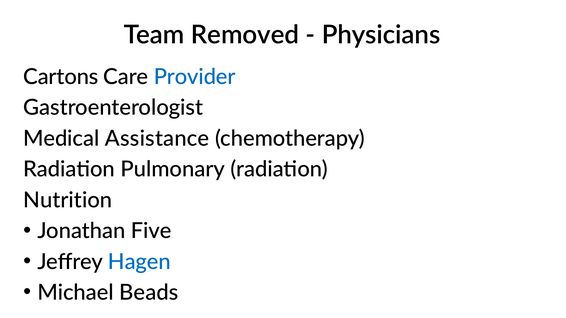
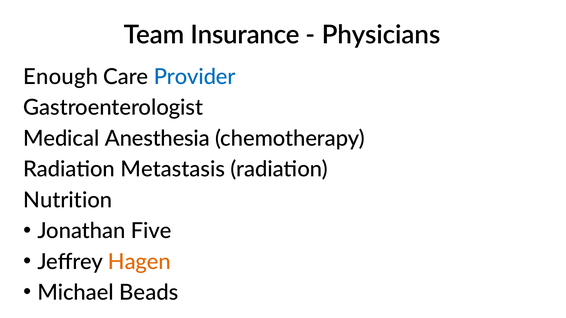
Removed: Removed -> Insurance
Cartons: Cartons -> Enough
Assistance: Assistance -> Anesthesia
Pulmonary: Pulmonary -> Metastasis
Hagen colour: blue -> orange
